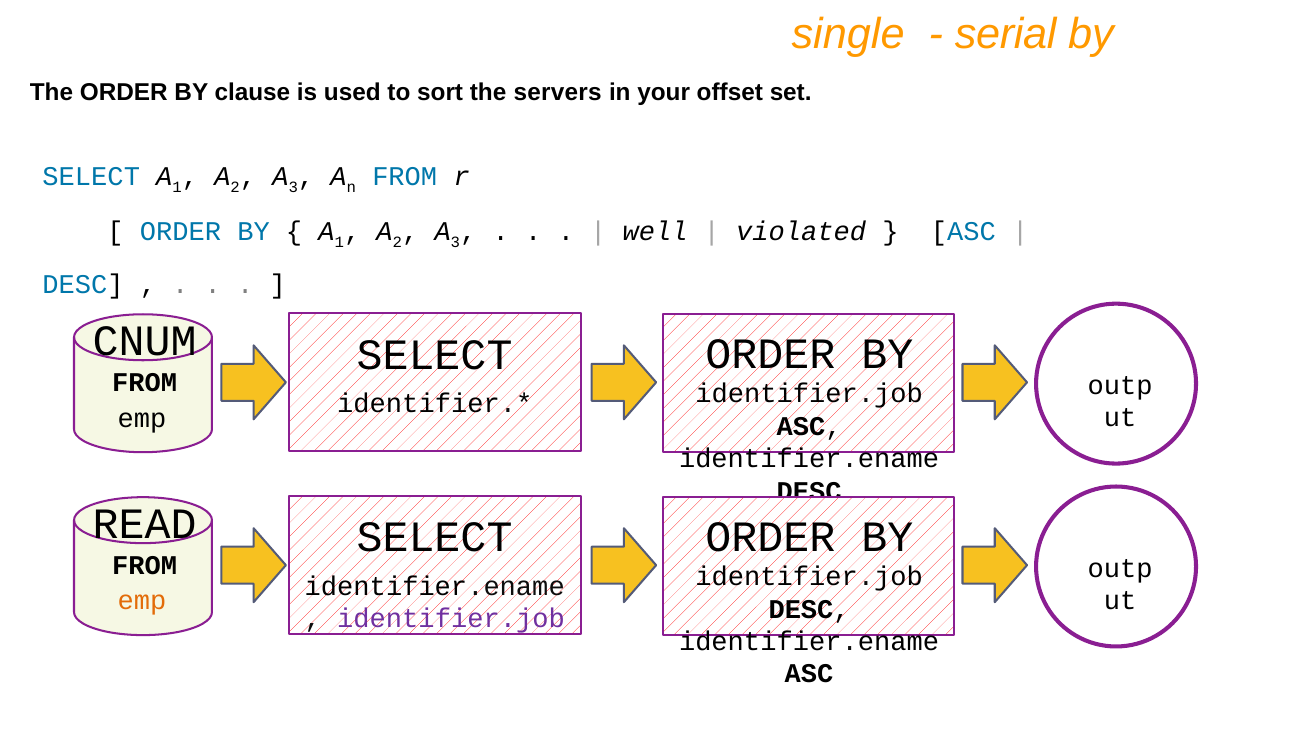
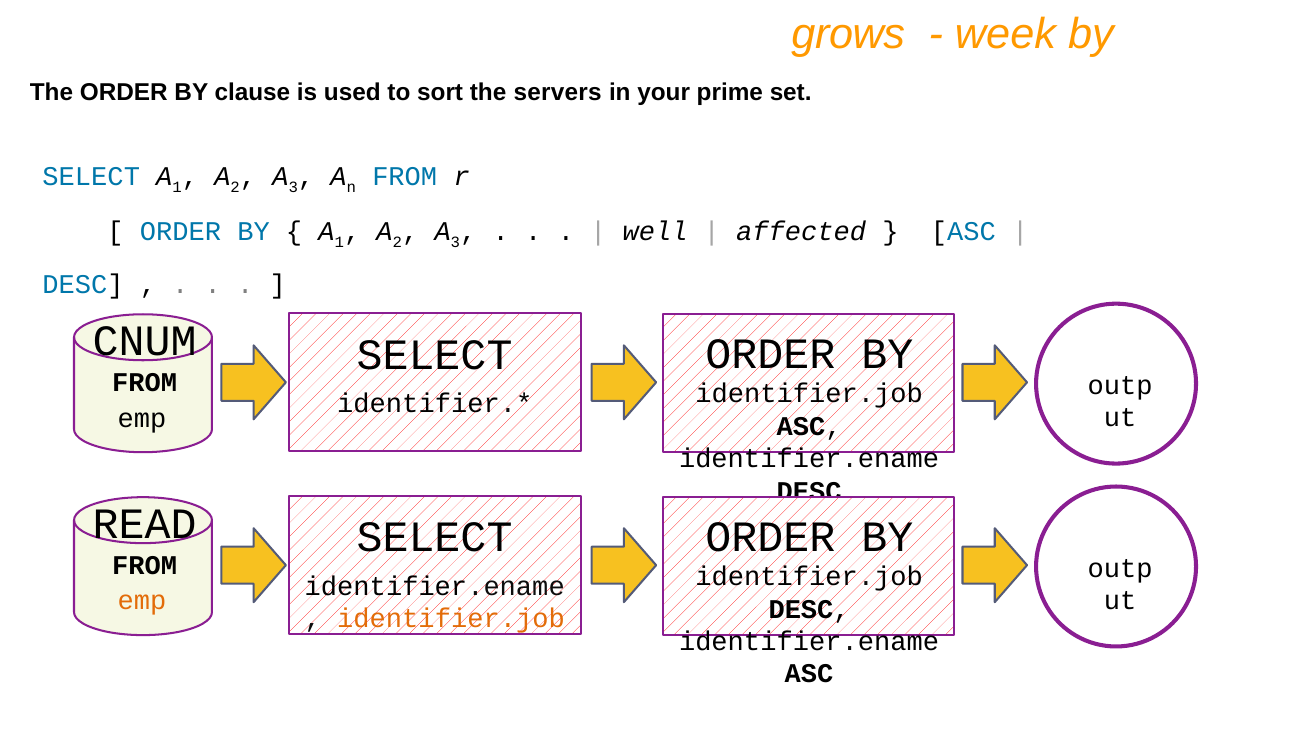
single: single -> grows
serial: serial -> week
offset: offset -> prime
violated: violated -> affected
identifier.job at (451, 619) colour: purple -> orange
